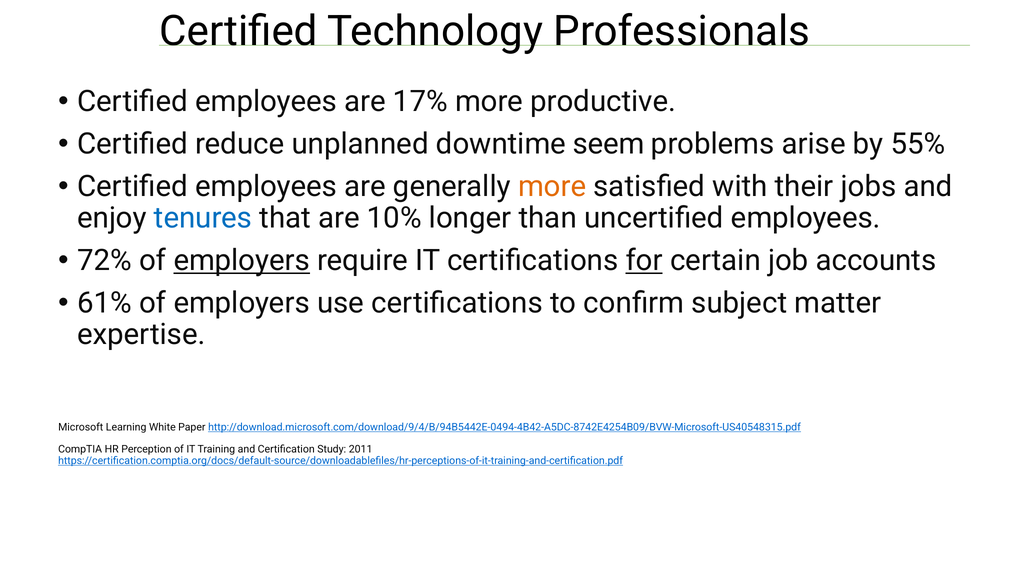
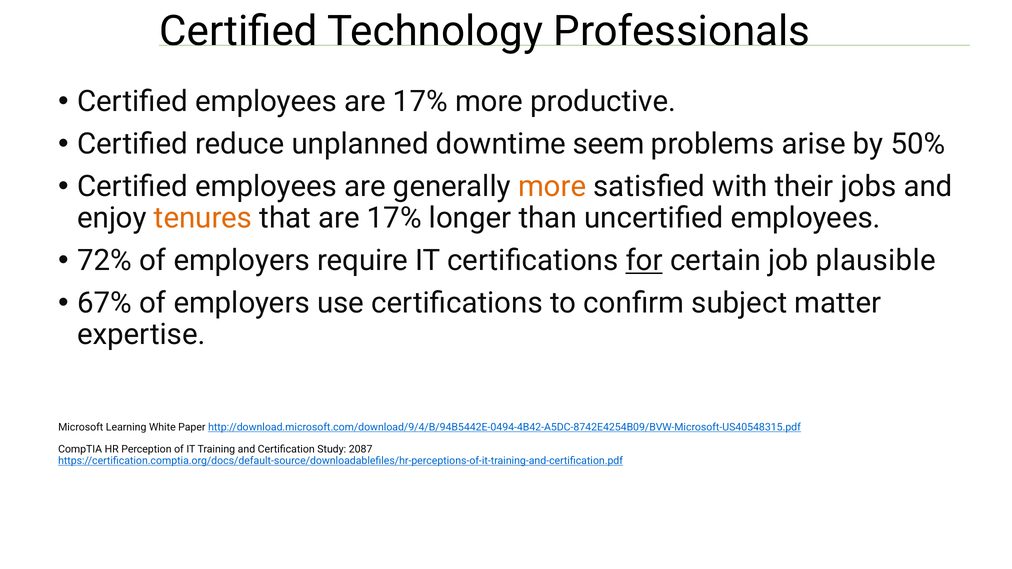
55%: 55% -> 50%
tenures colour: blue -> orange
that are 10%: 10% -> 17%
employers at (242, 261) underline: present -> none
accounts: accounts -> plausible
61%: 61% -> 67%
2011: 2011 -> 2087
